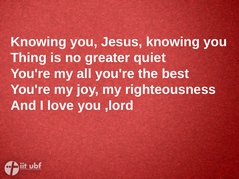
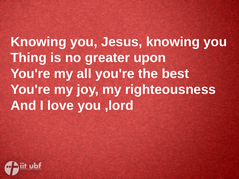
quiet: quiet -> upon
